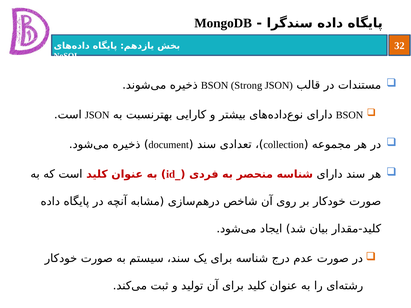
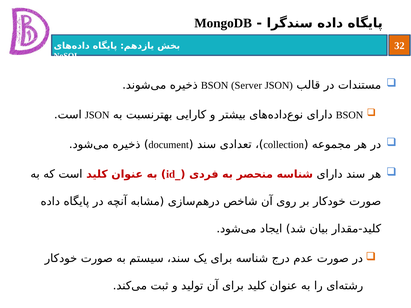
Strong: Strong -> Server
